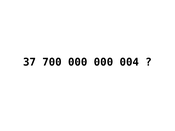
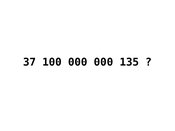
700: 700 -> 100
004: 004 -> 135
